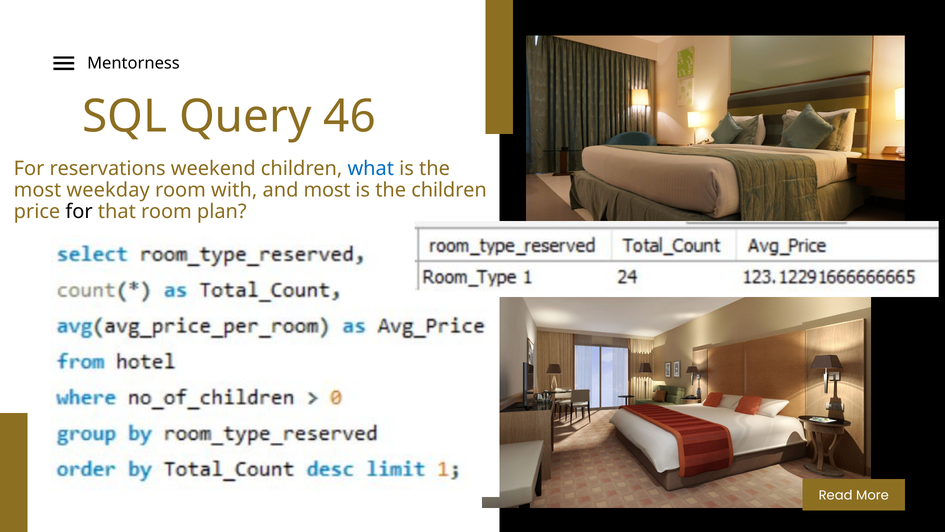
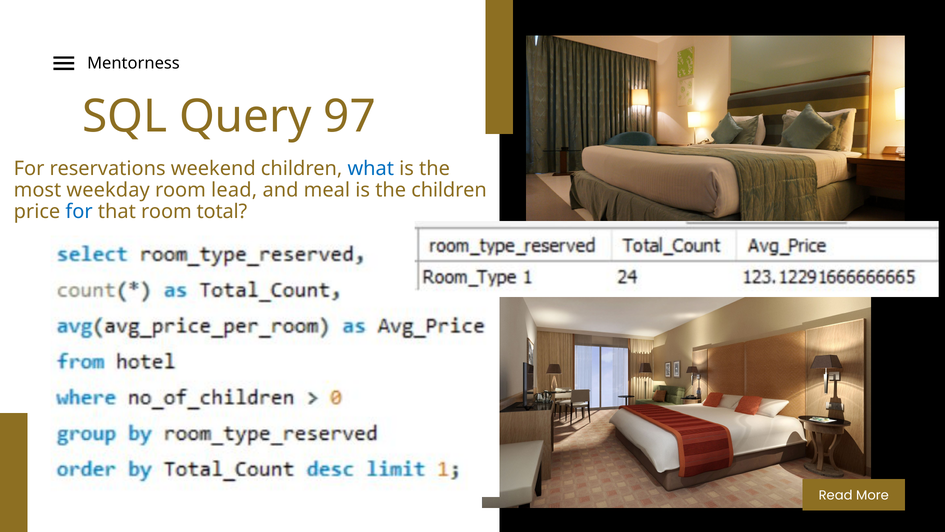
46: 46 -> 97
with: with -> lead
and most: most -> meal
for at (79, 212) colour: black -> blue
plan: plan -> total
